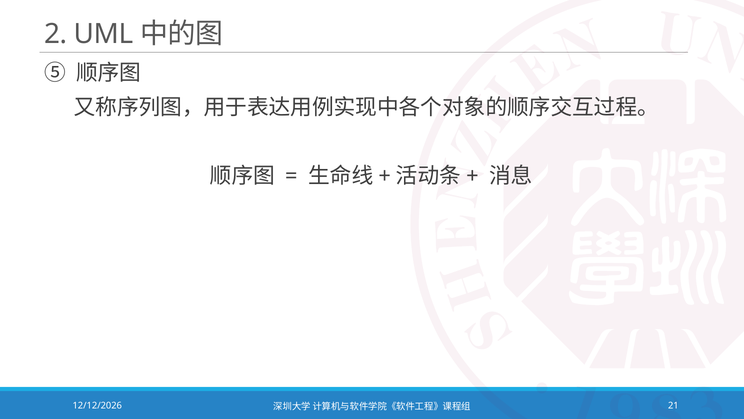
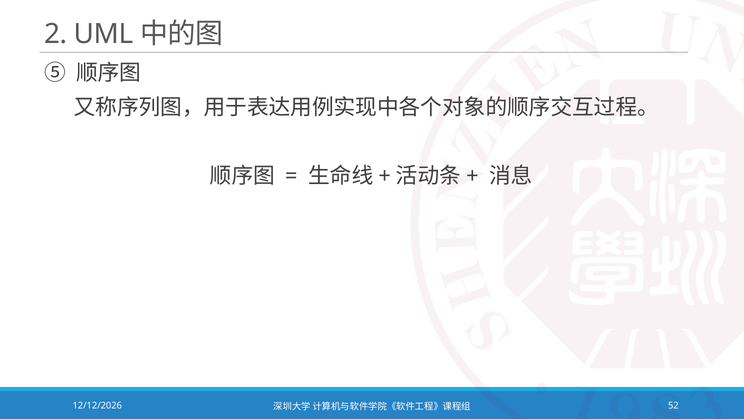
21: 21 -> 52
